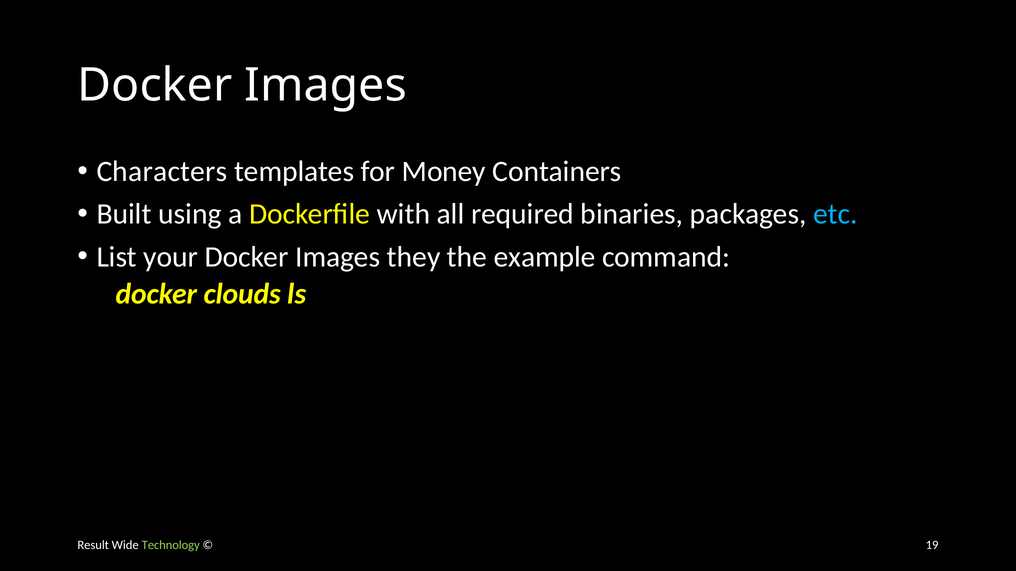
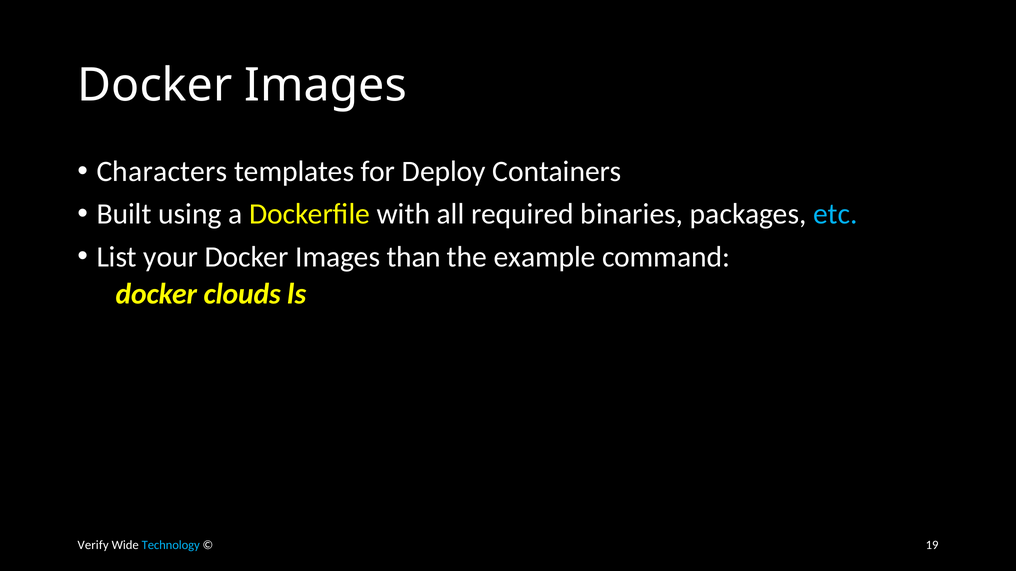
Money: Money -> Deploy
they: they -> than
Result: Result -> Verify
Technology colour: light green -> light blue
